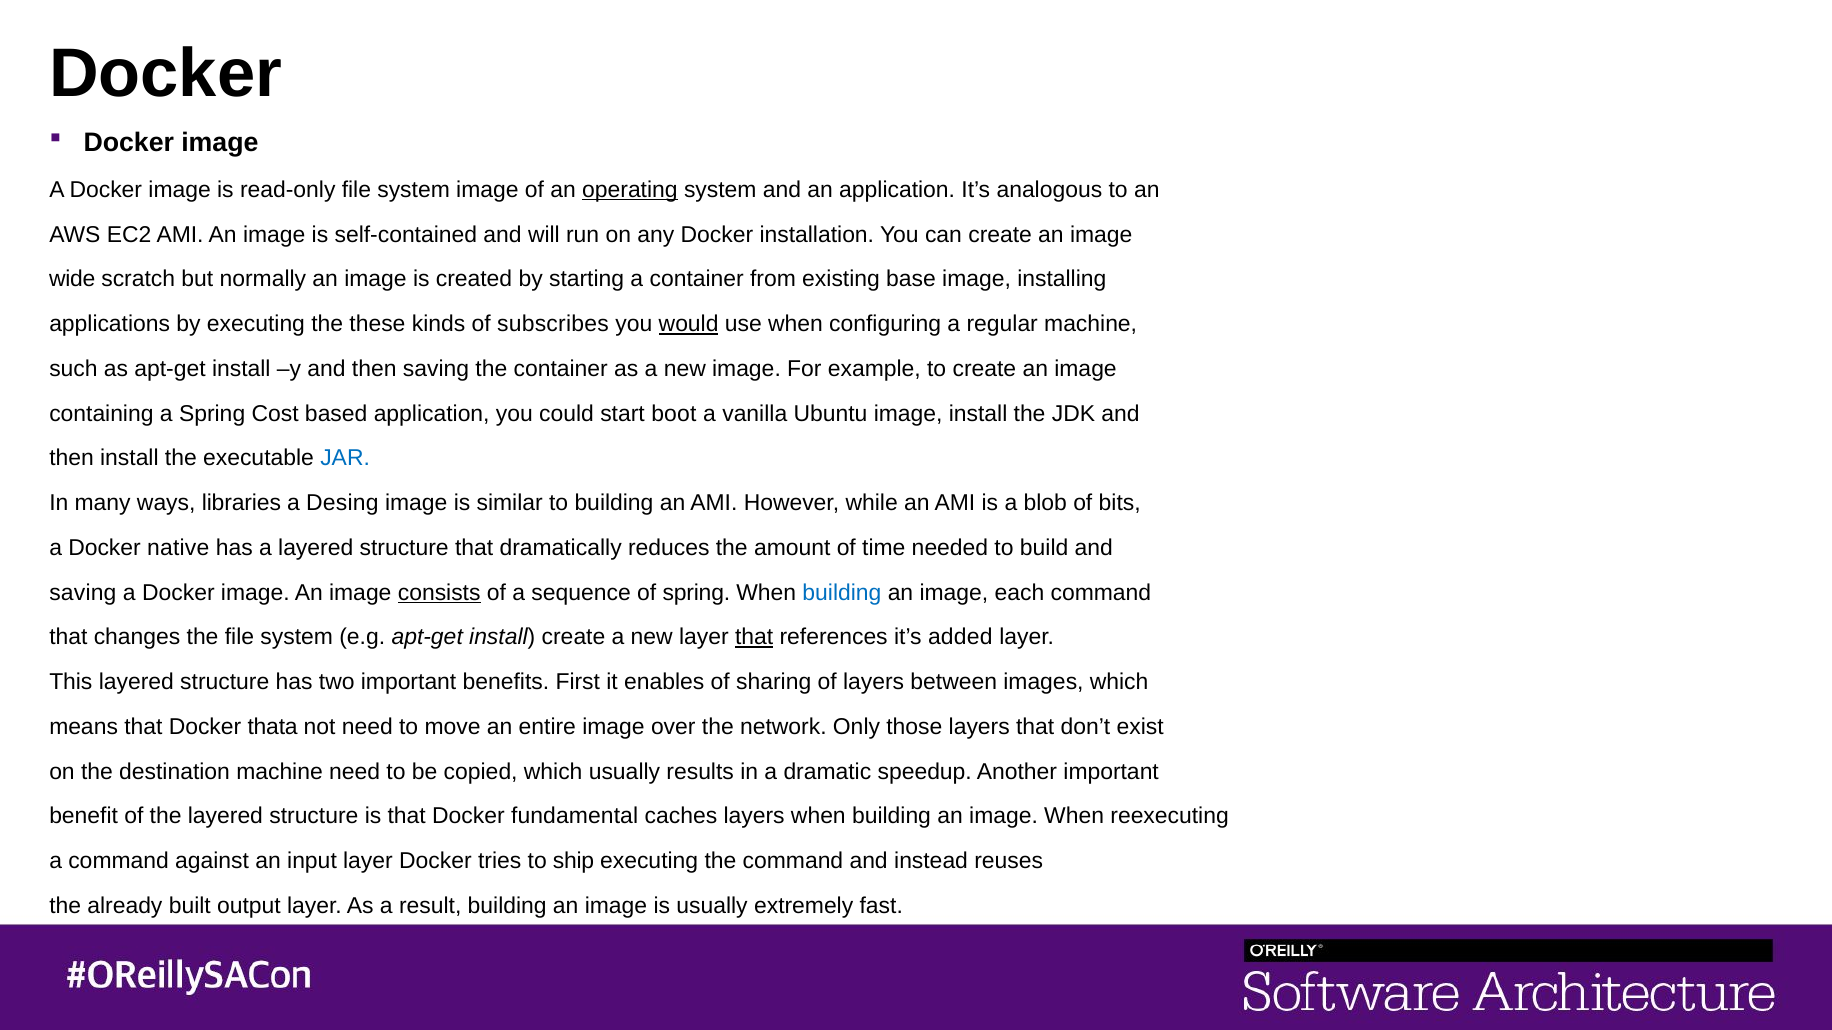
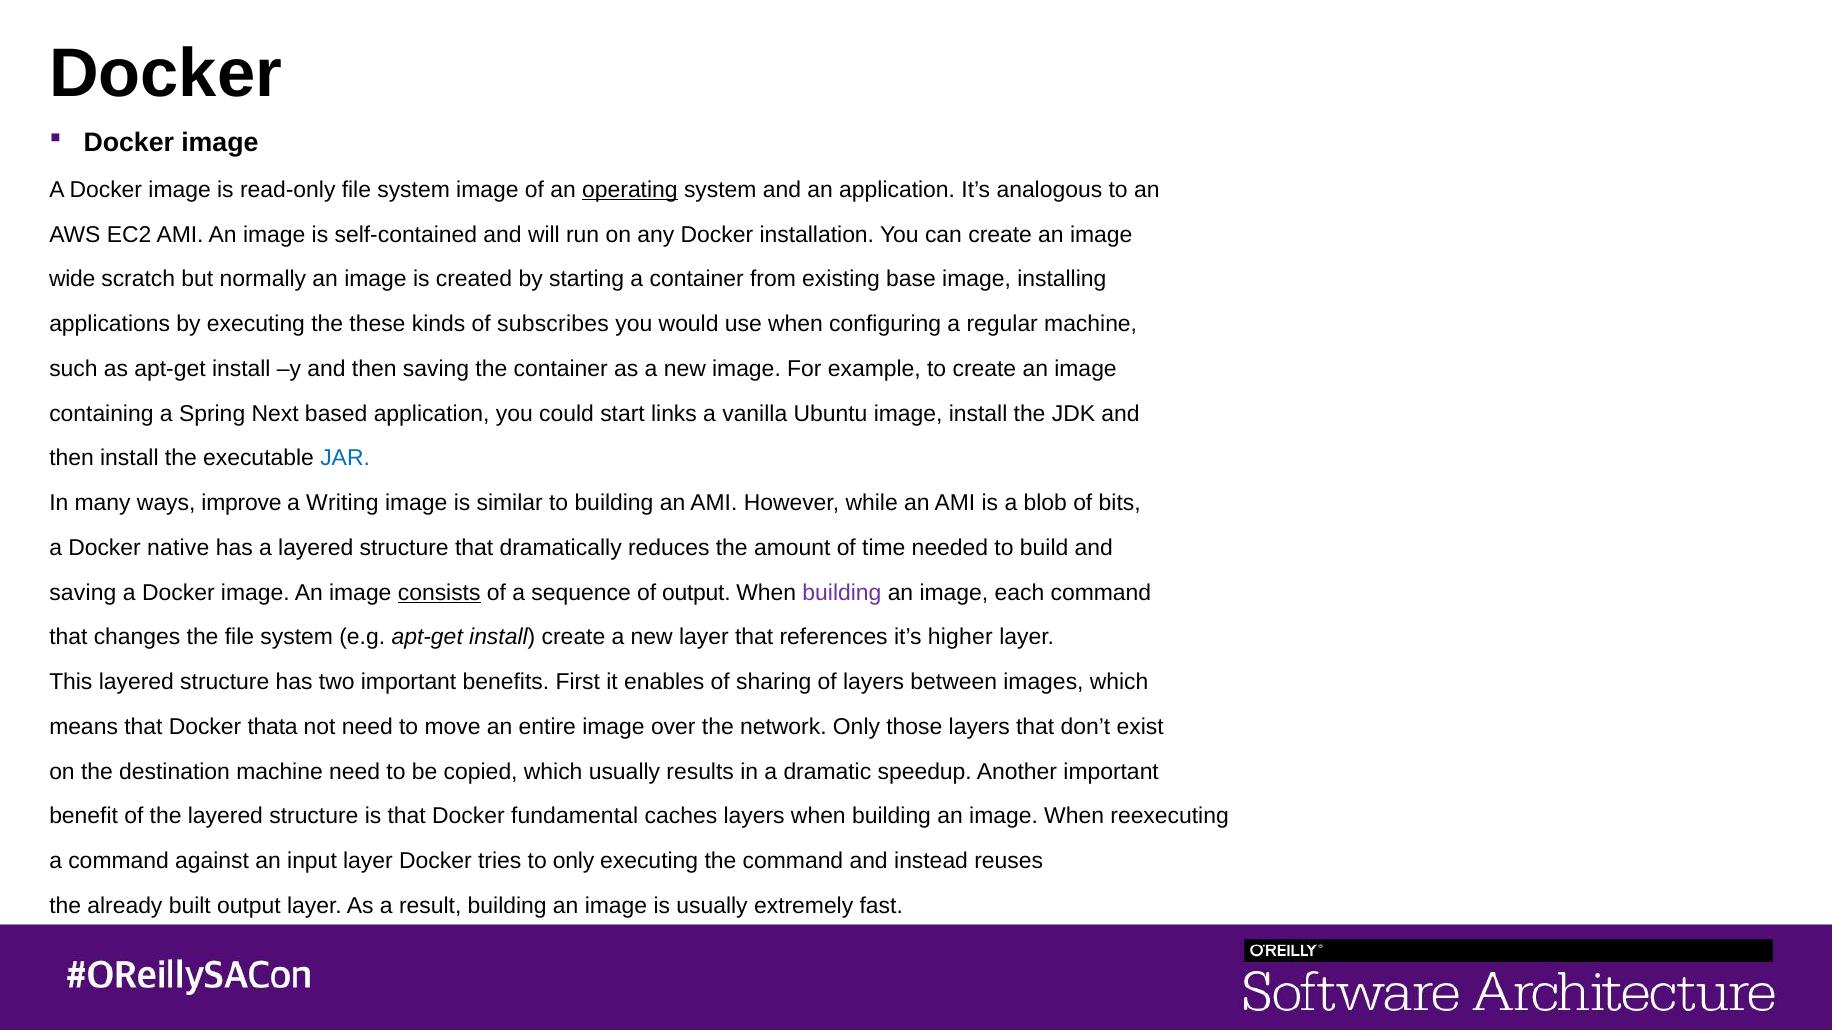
would underline: present -> none
Cost: Cost -> Next
boot: boot -> links
libraries: libraries -> improve
Desing: Desing -> Writing
of spring: spring -> output
building at (842, 593) colour: blue -> purple
that at (754, 638) underline: present -> none
added: added -> higher
to ship: ship -> only
